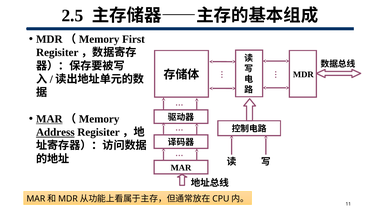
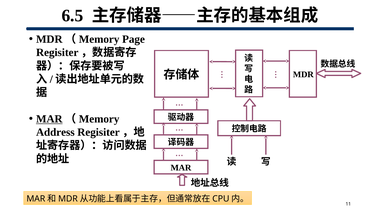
2.5: 2.5 -> 6.5
First: First -> Page
Address underline: present -> none
